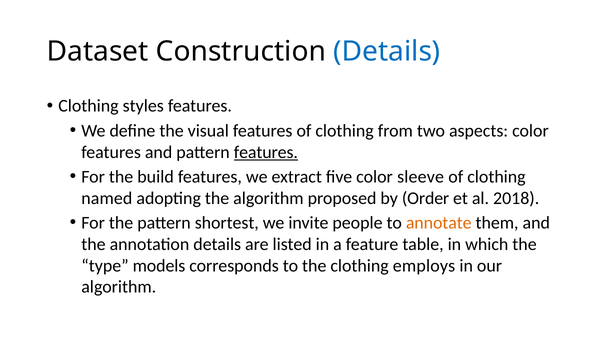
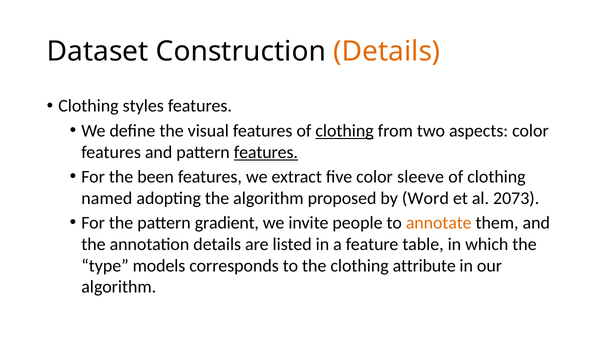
Details at (387, 52) colour: blue -> orange
clothing at (345, 131) underline: none -> present
build: build -> been
Order: Order -> Word
2018: 2018 -> 2073
shortest: shortest -> gradient
employs: employs -> attribute
